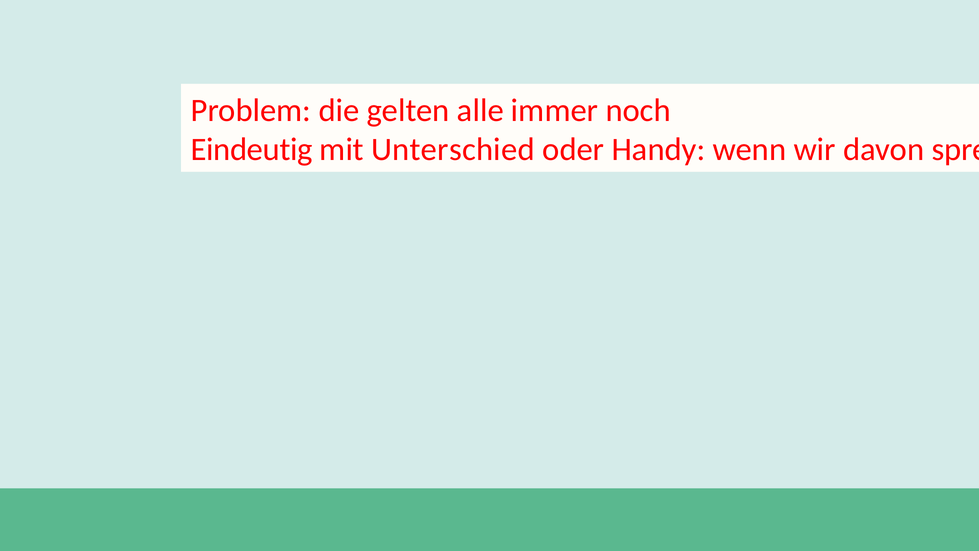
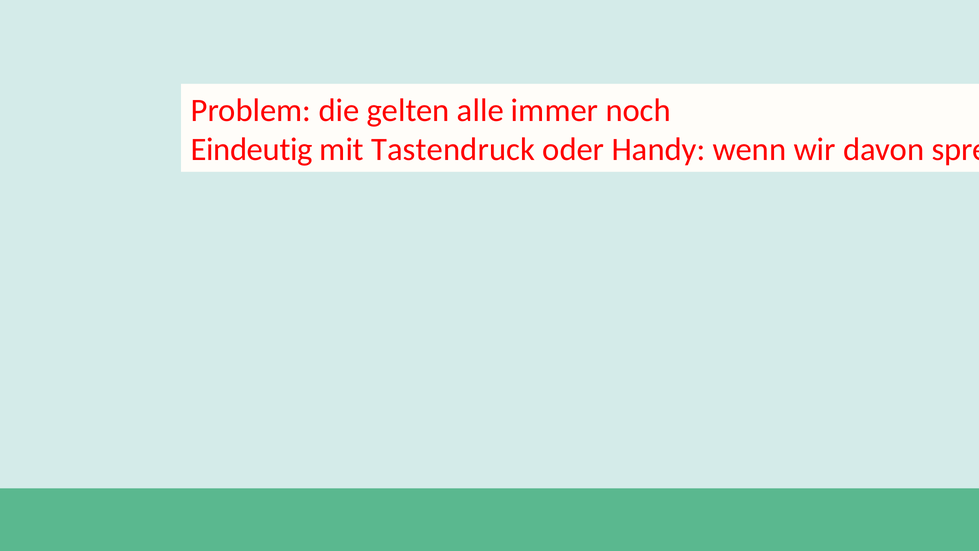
Unterschied: Unterschied -> Tastendruck
